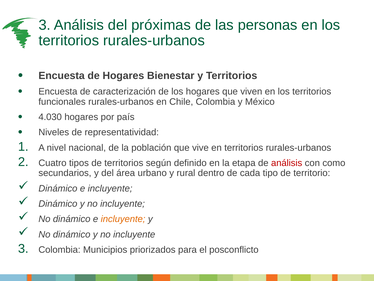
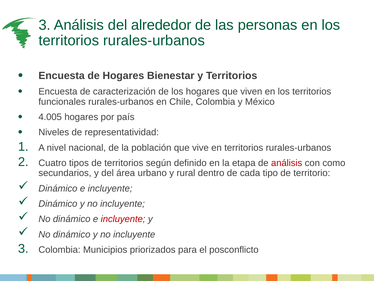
próximas: próximas -> alrededor
4.030: 4.030 -> 4.005
incluyente at (123, 219) colour: orange -> red
